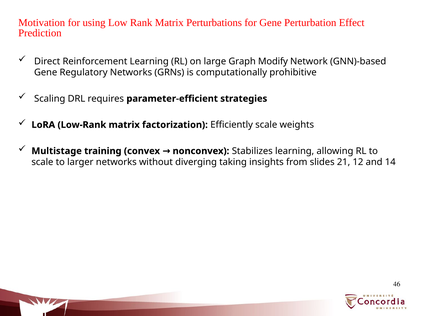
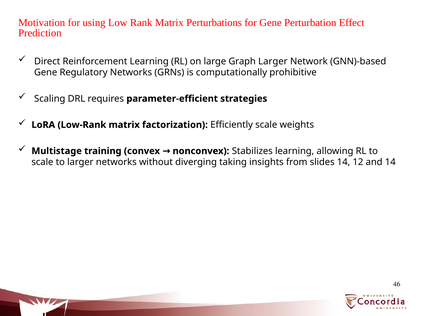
Graph Modify: Modify -> Larger
slides 21: 21 -> 14
